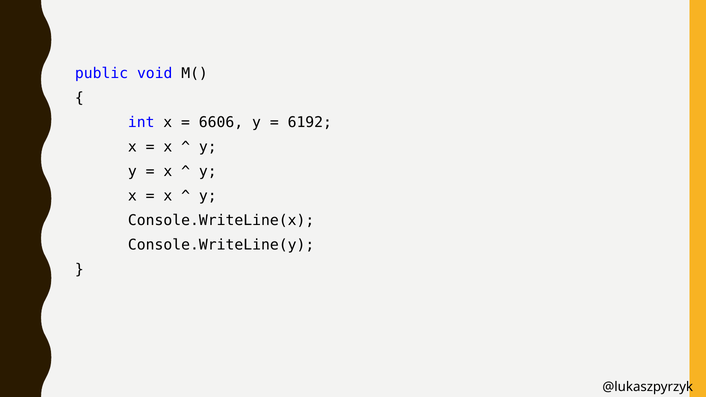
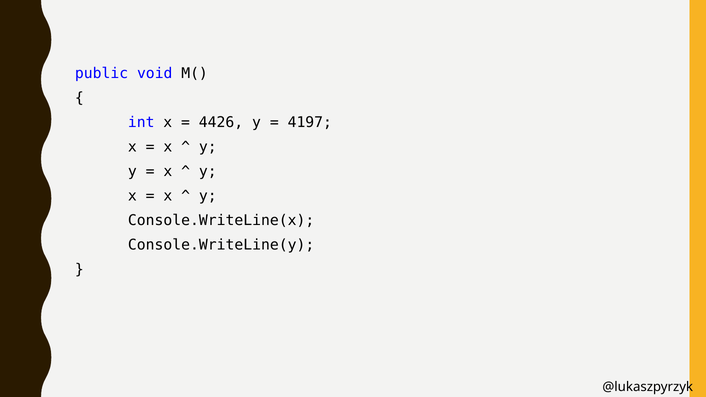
6606: 6606 -> 4426
6192: 6192 -> 4197
